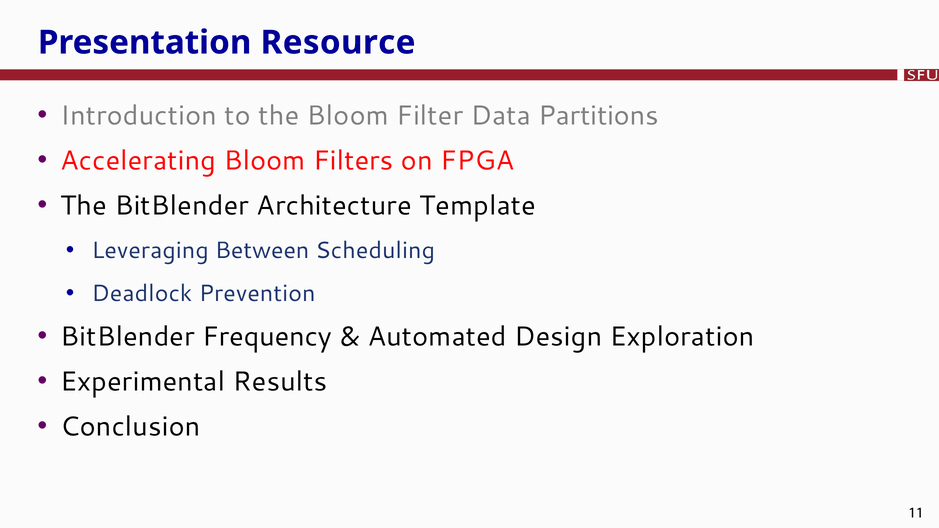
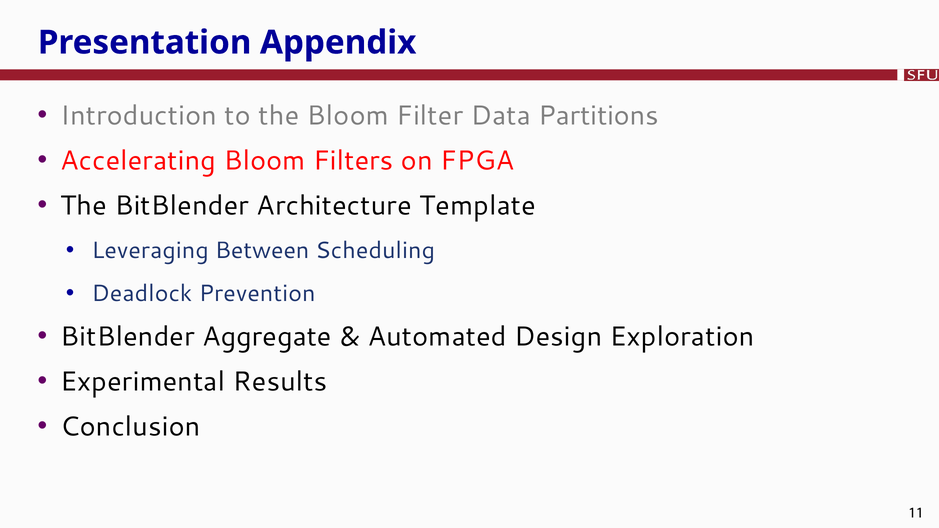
Resource: Resource -> Appendix
Frequency: Frequency -> Aggregate
